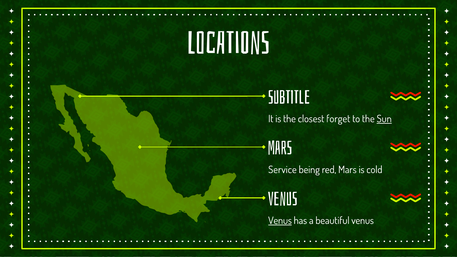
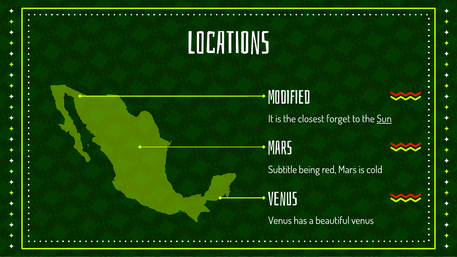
Subtitle: Subtitle -> Modified
Service: Service -> Subtitle
Venus at (280, 221) underline: present -> none
